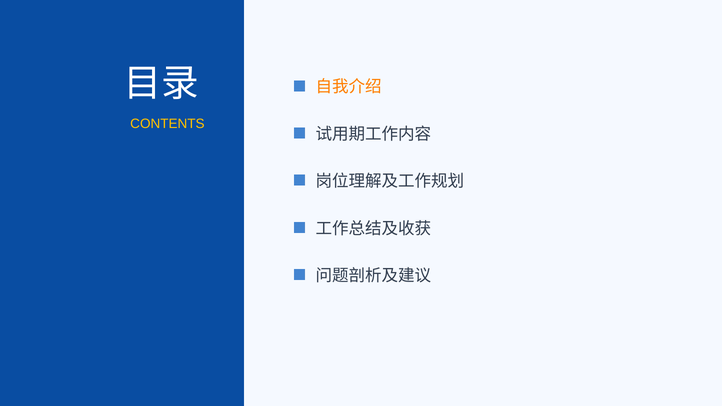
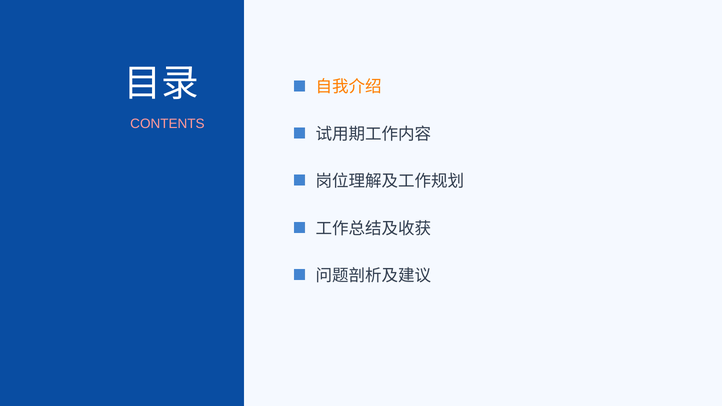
CONTENTS colour: yellow -> pink
